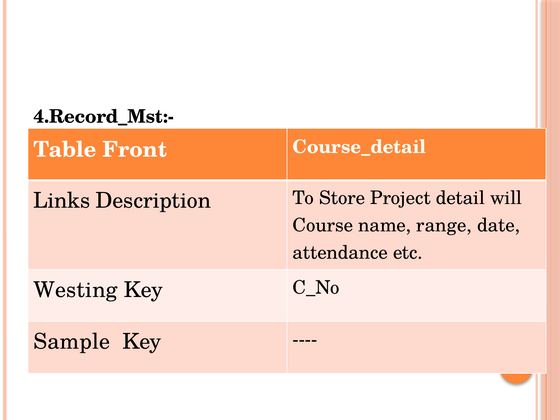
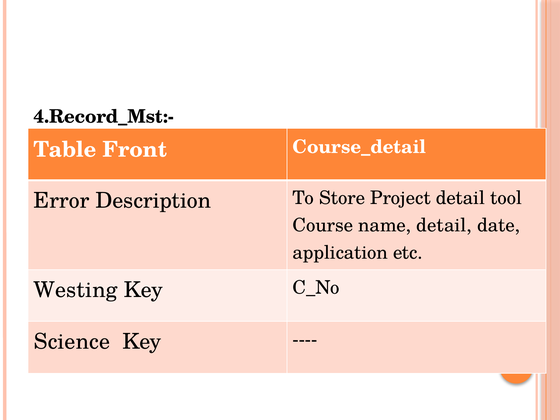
Links: Links -> Error
will: will -> tool
name range: range -> detail
attendance: attendance -> application
Sample: Sample -> Science
